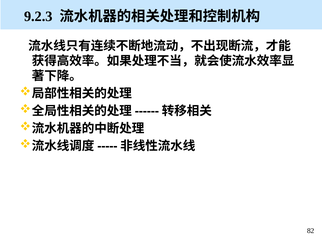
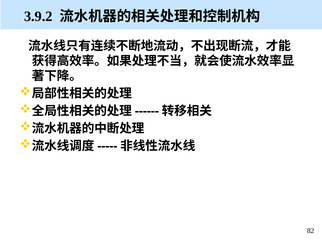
9.2.3: 9.2.3 -> 3.9.2
